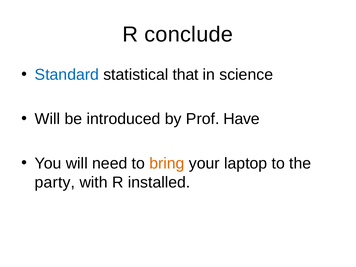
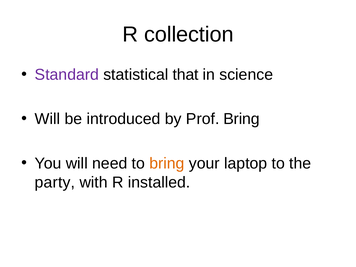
conclude: conclude -> collection
Standard colour: blue -> purple
Prof Have: Have -> Bring
